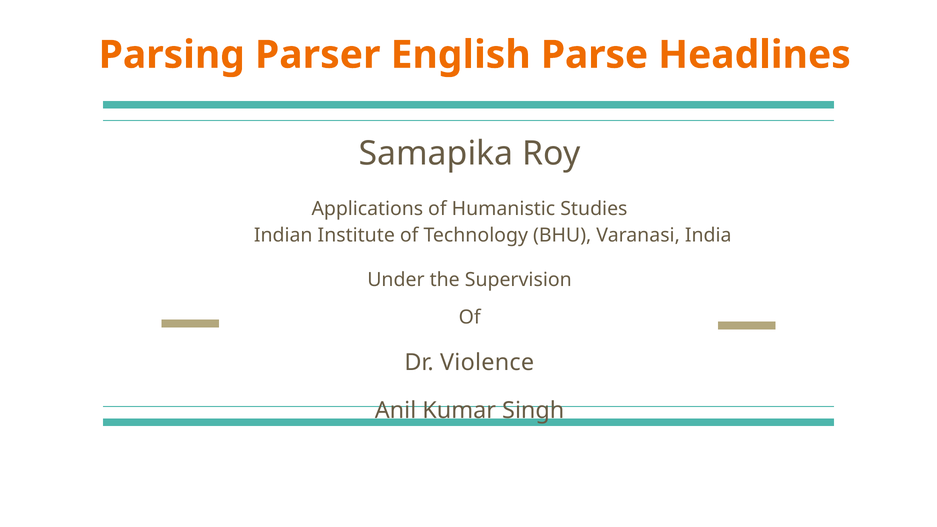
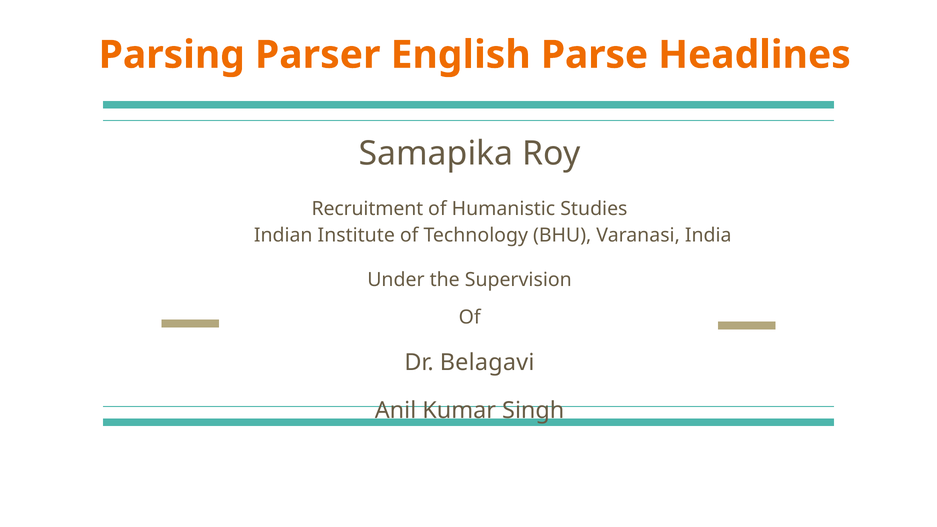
Applications: Applications -> Recruitment
Violence: Violence -> Belagavi
